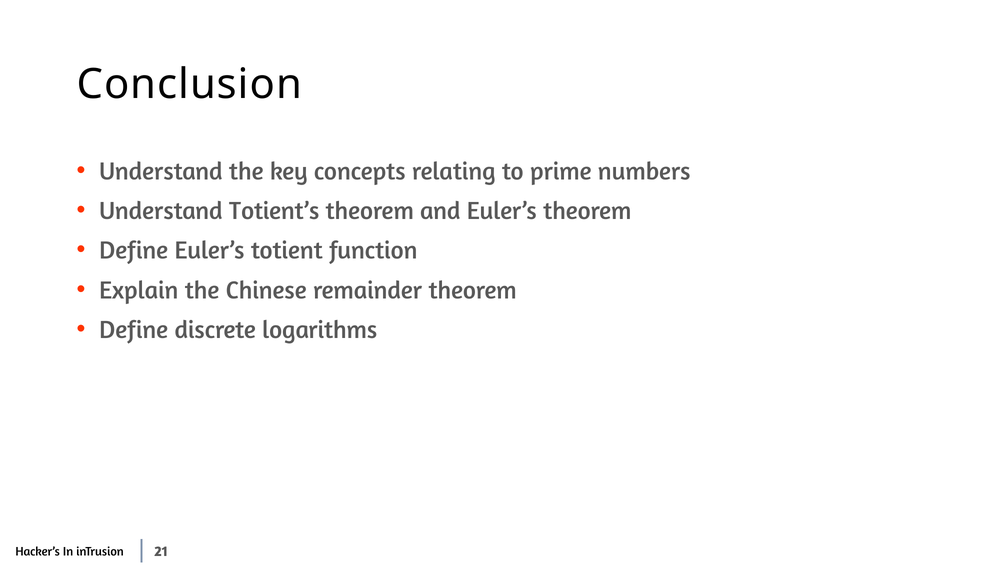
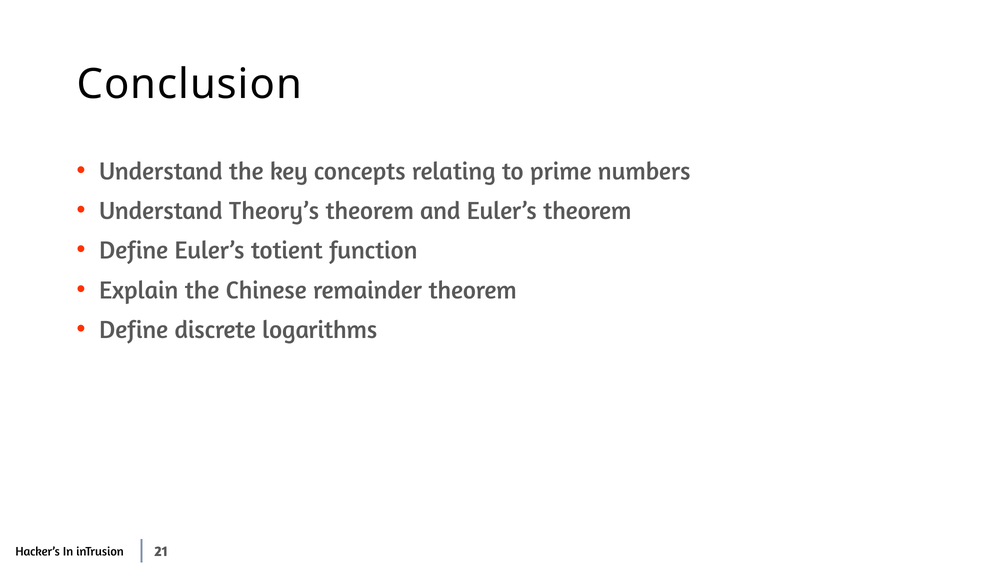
Totient’s: Totient’s -> Theory’s
